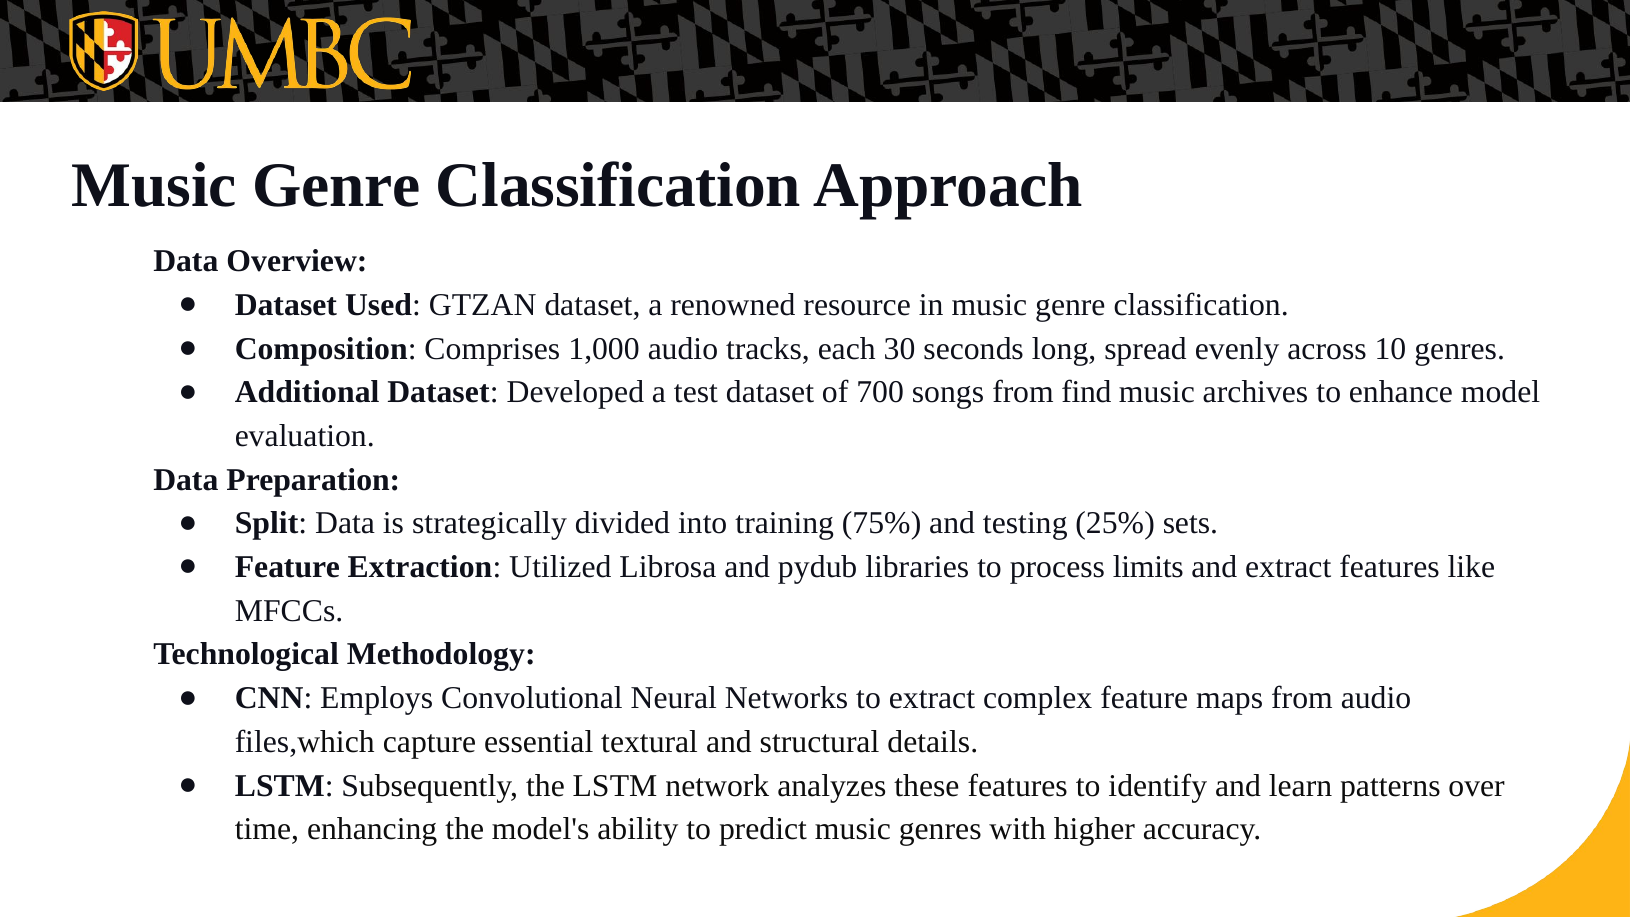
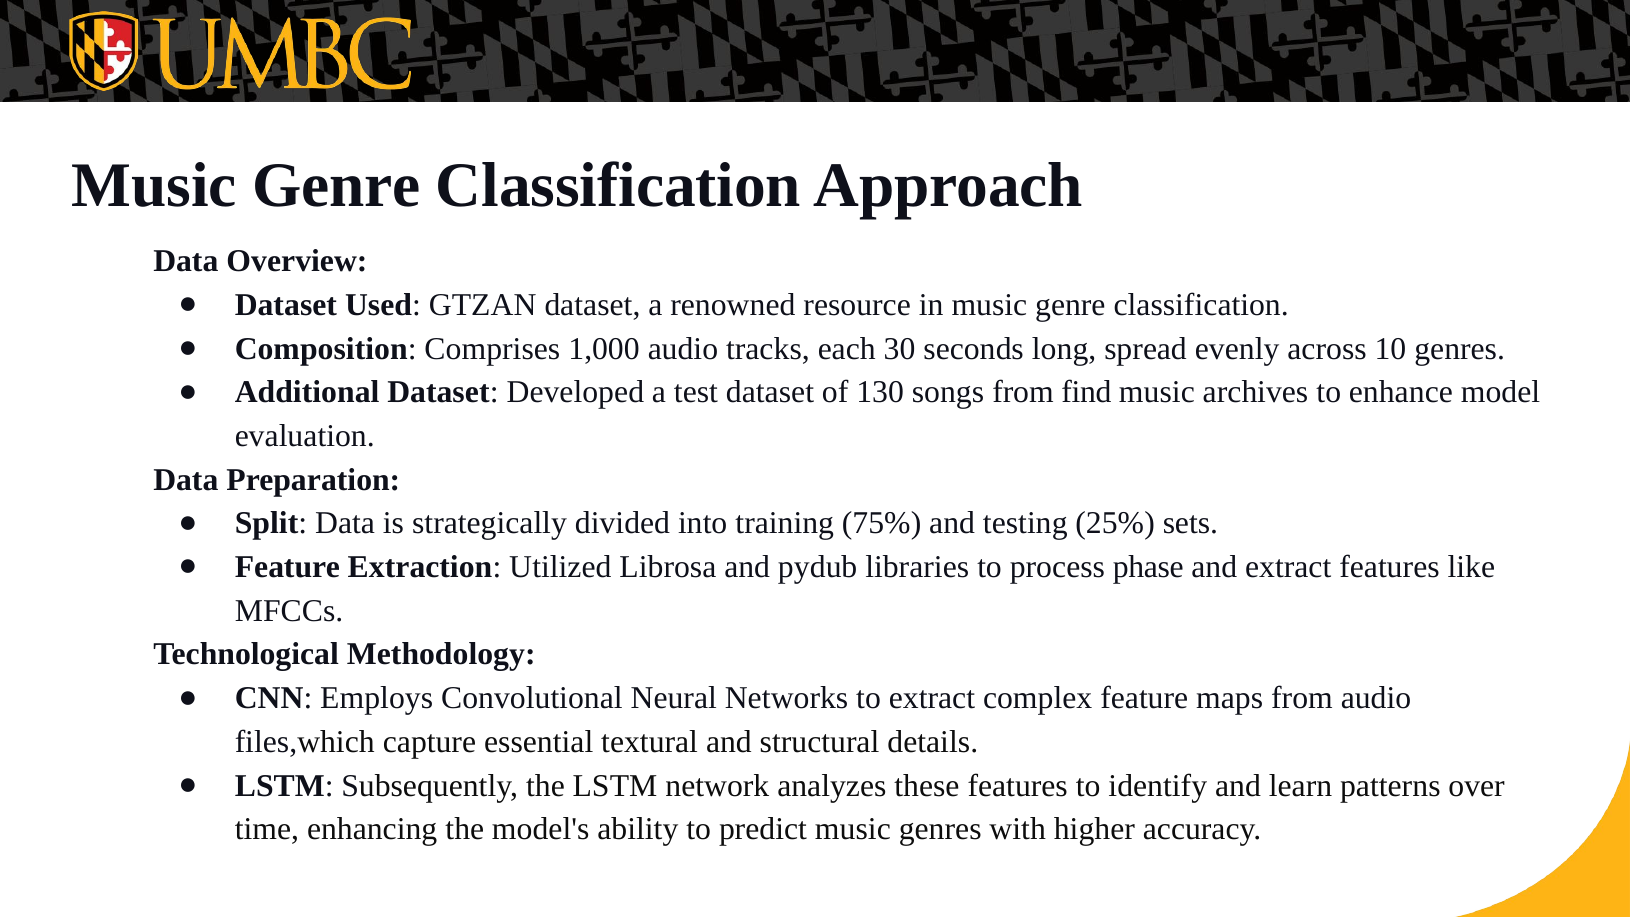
700: 700 -> 130
limits: limits -> phase
